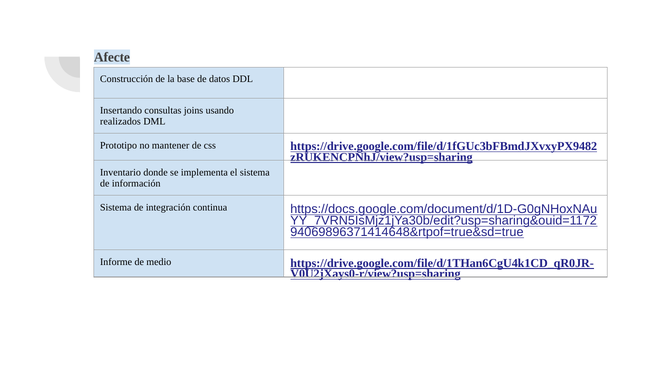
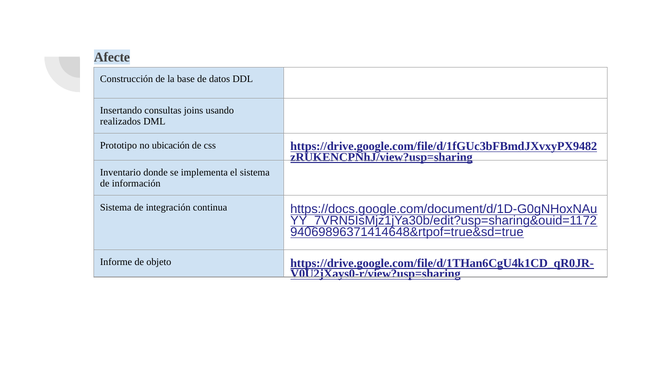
mantener: mantener -> ubicación
medio: medio -> objeto
